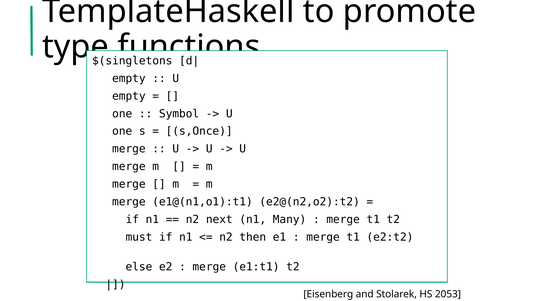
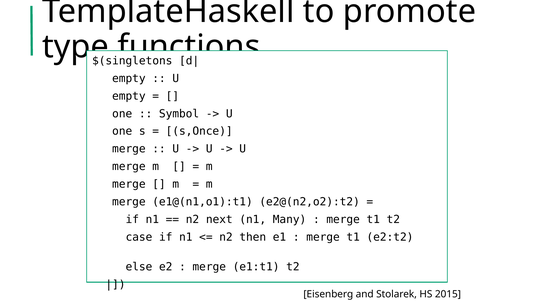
must: must -> case
2053: 2053 -> 2015
